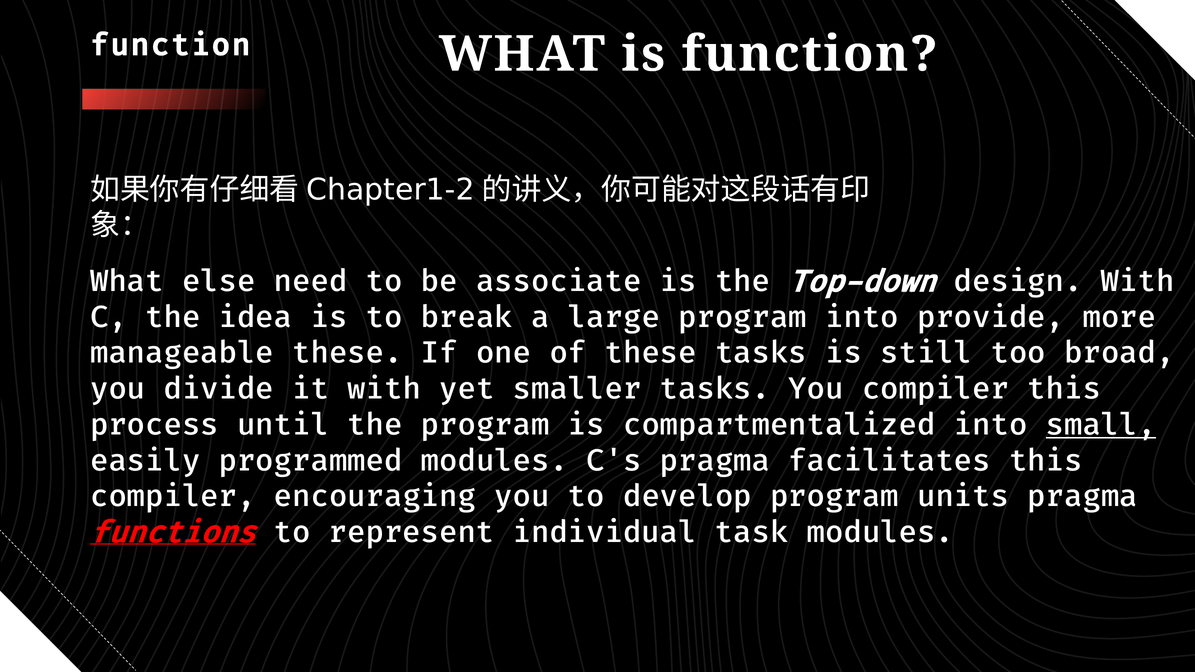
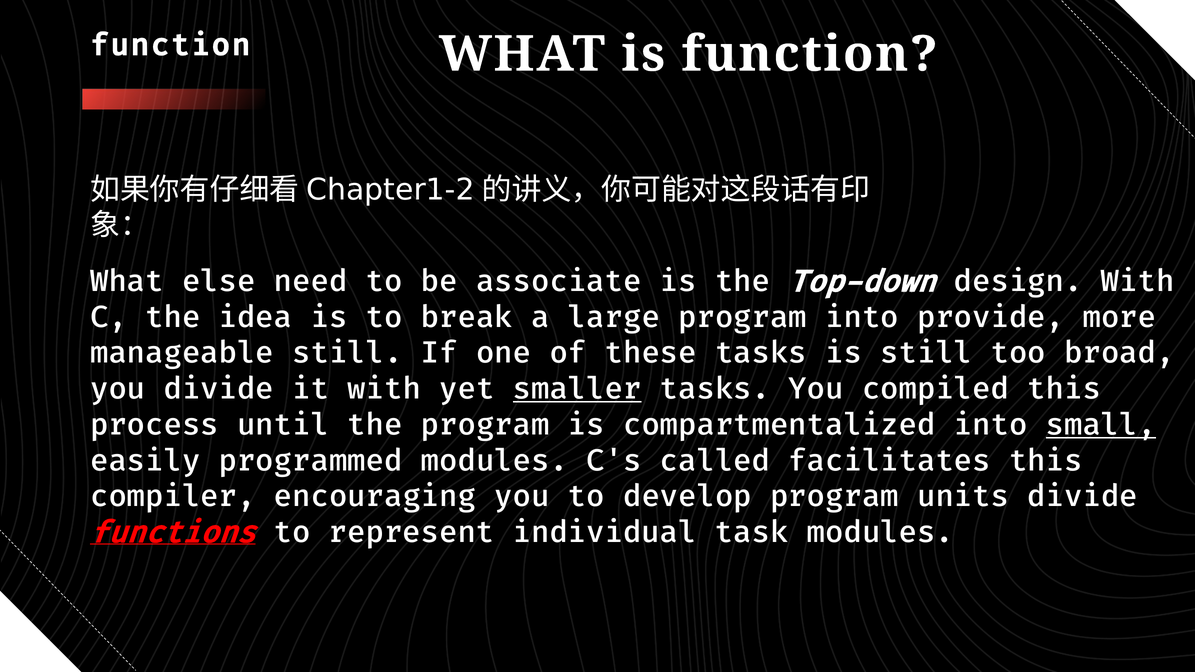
manageable these: these -> still
smaller underline: none -> present
You compiler: compiler -> compiled
C's pragma: pragma -> called
units pragma: pragma -> divide
